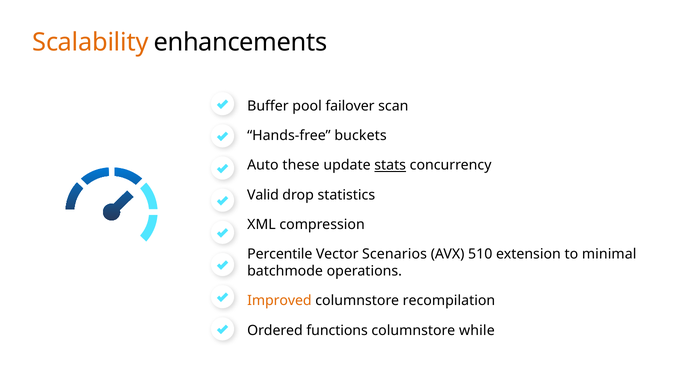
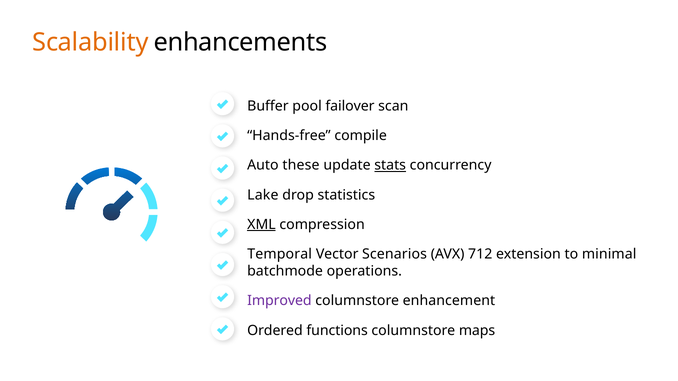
buckets: buckets -> compile
Valid: Valid -> Lake
XML underline: none -> present
Percentile: Percentile -> Temporal
510: 510 -> 712
Improved colour: orange -> purple
recompilation: recompilation -> enhancement
while: while -> maps
